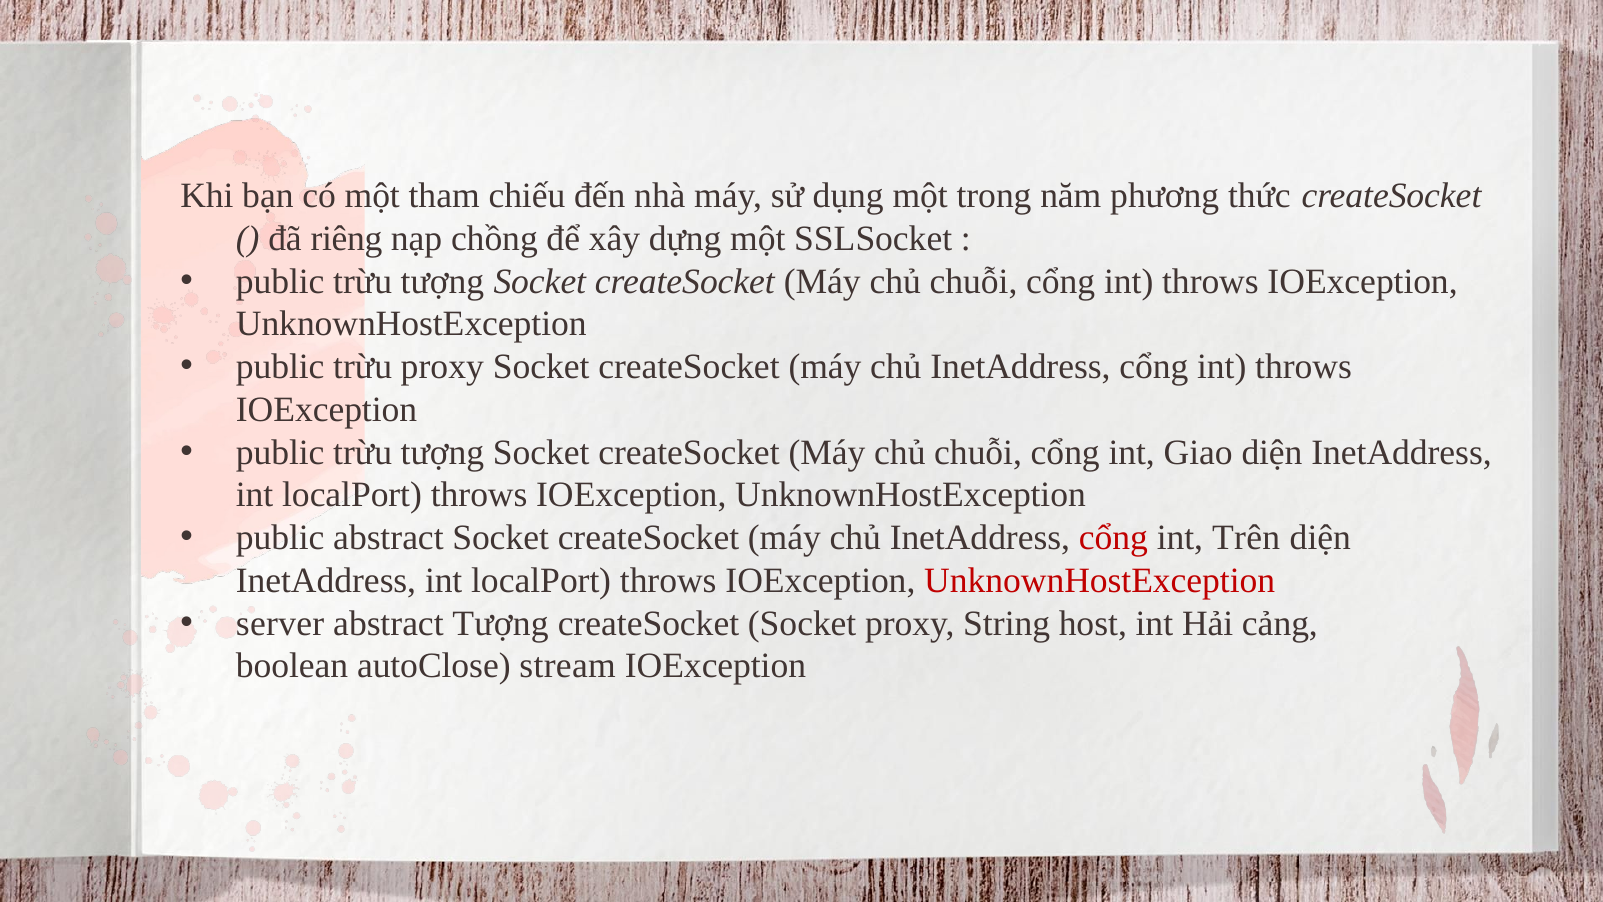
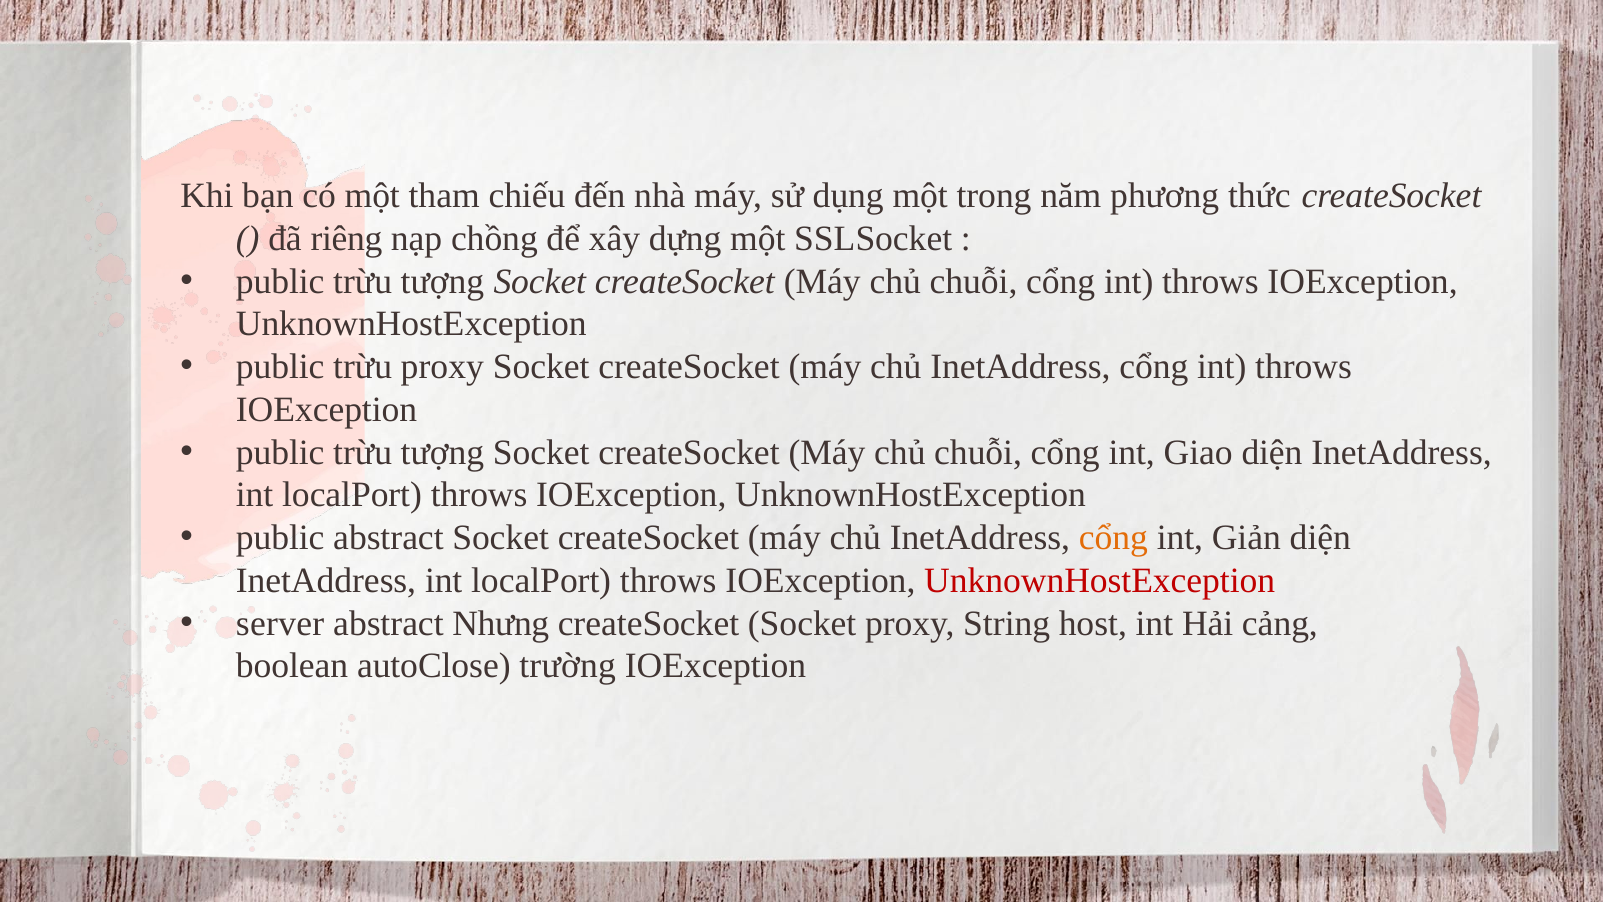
cổng at (1113, 538) colour: red -> orange
Trên: Trên -> Giản
abstract Tượng: Tượng -> Nhưng
stream: stream -> trường
